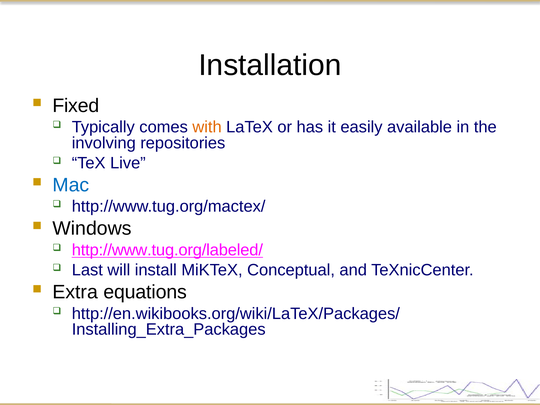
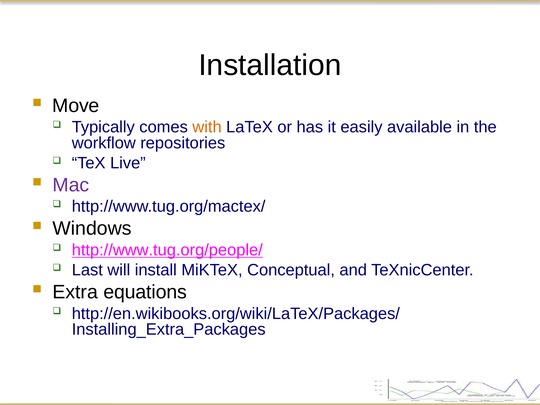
Fixed: Fixed -> Move
involving: involving -> workflow
Mac colour: blue -> purple
http://www.tug.org/labeled/: http://www.tug.org/labeled/ -> http://www.tug.org/people/
